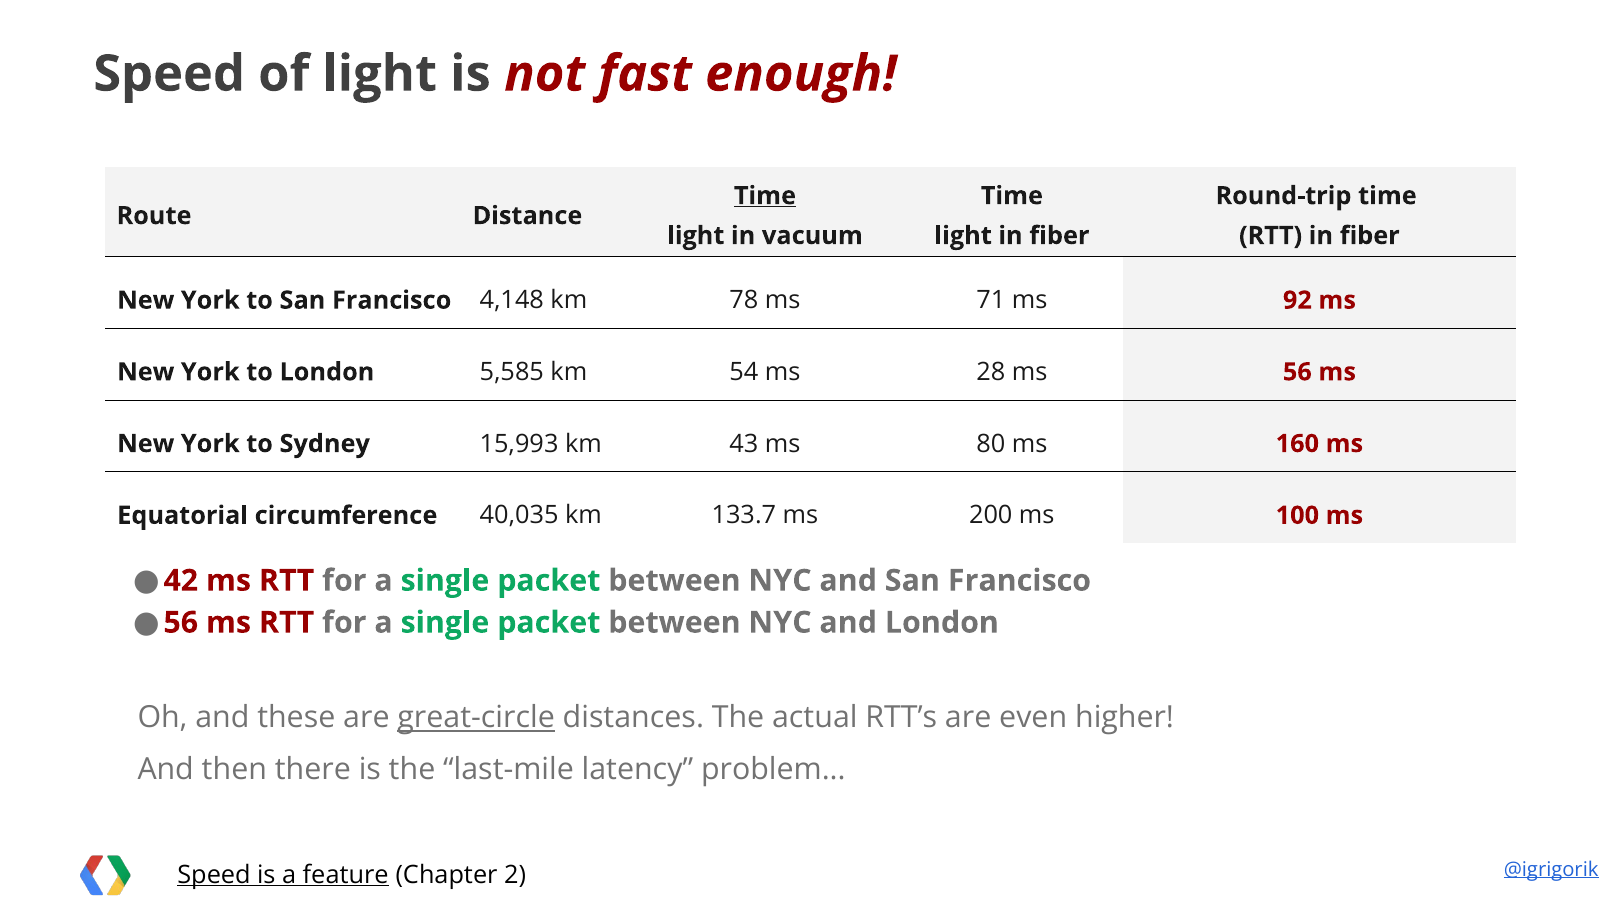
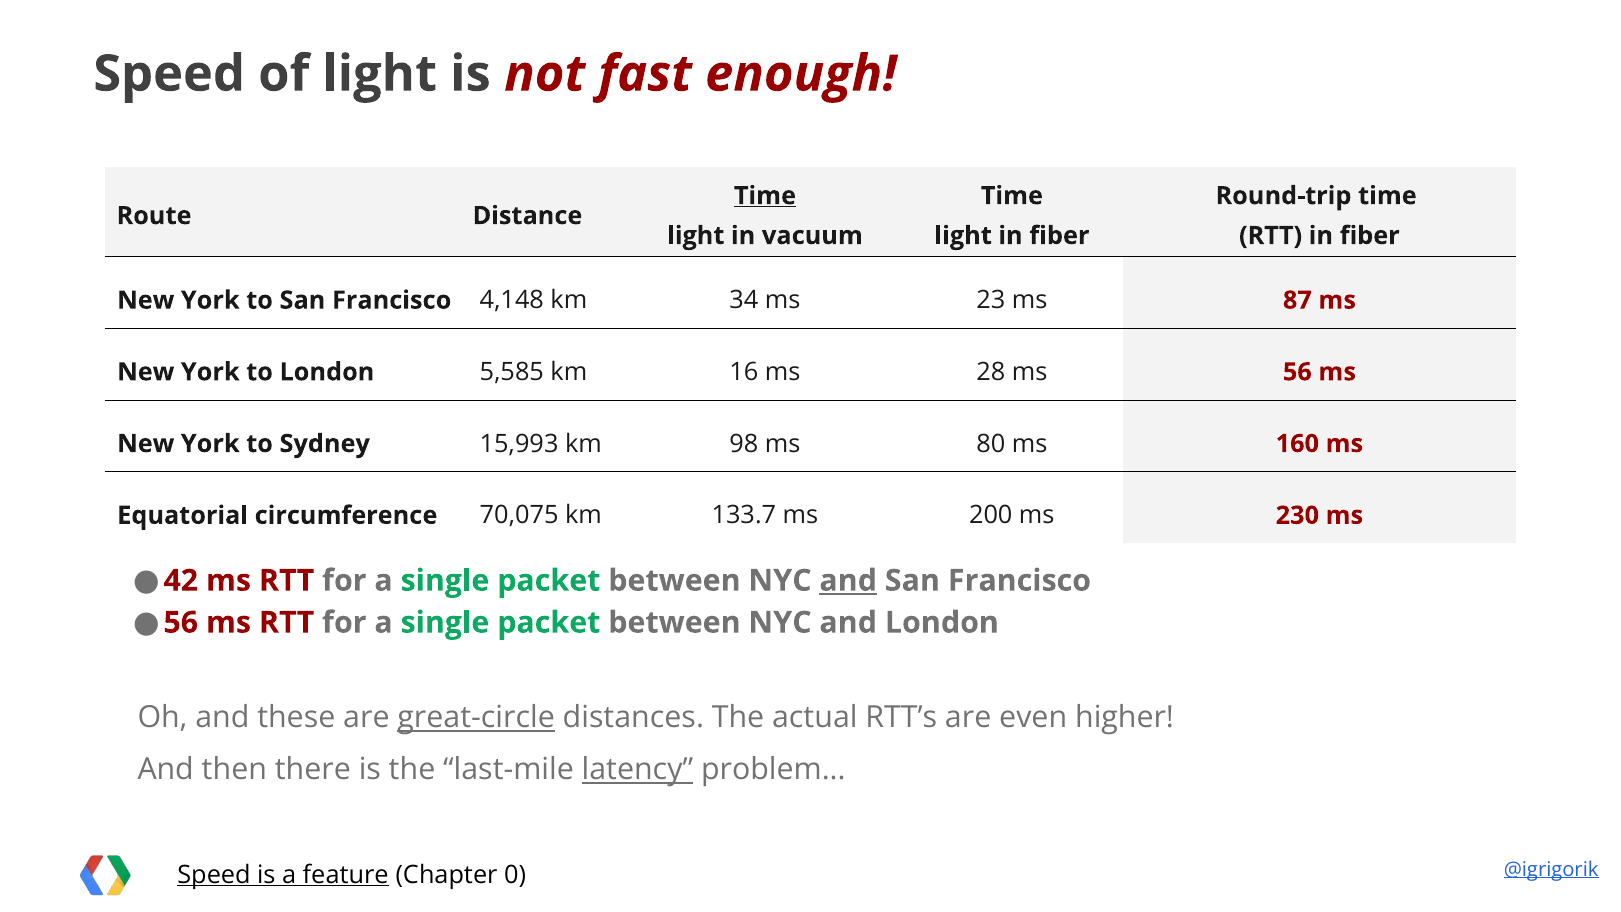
78: 78 -> 34
71: 71 -> 23
92: 92 -> 87
54: 54 -> 16
43: 43 -> 98
40,035: 40,035 -> 70,075
100: 100 -> 230
and at (848, 581) underline: none -> present
latency underline: none -> present
2: 2 -> 0
